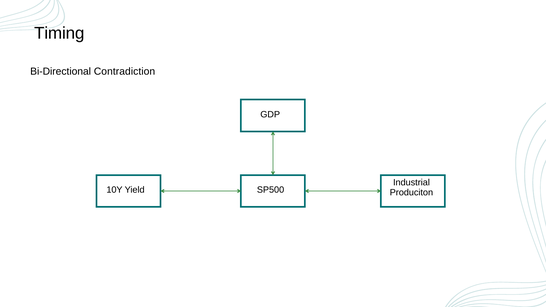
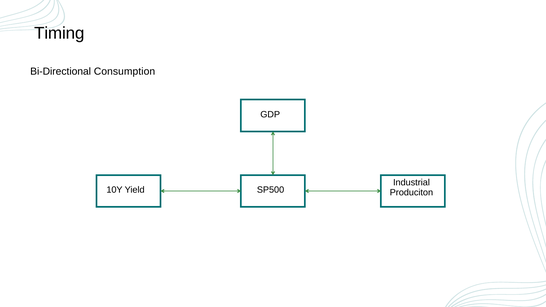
Contradiction: Contradiction -> Consumption
